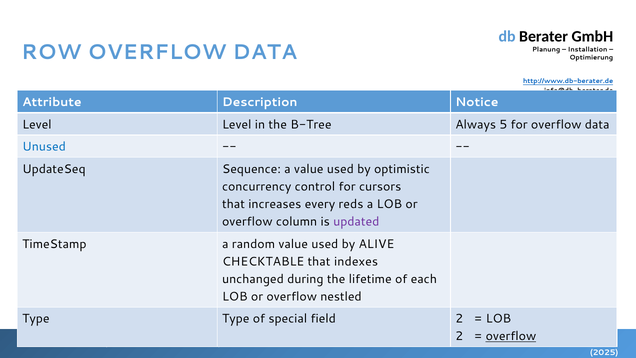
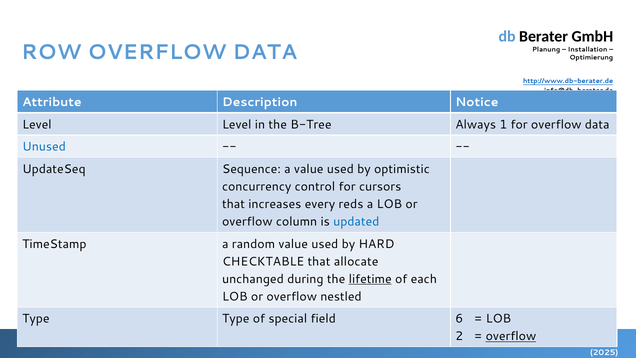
5: 5 -> 1
updated colour: purple -> blue
ALIVE: ALIVE -> HARD
indexes: indexes -> allocate
lifetime underline: none -> present
field 2: 2 -> 6
